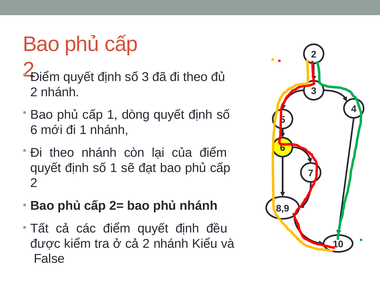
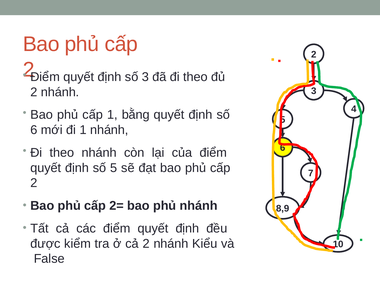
dòng: dòng -> bằng
số 1: 1 -> 5
